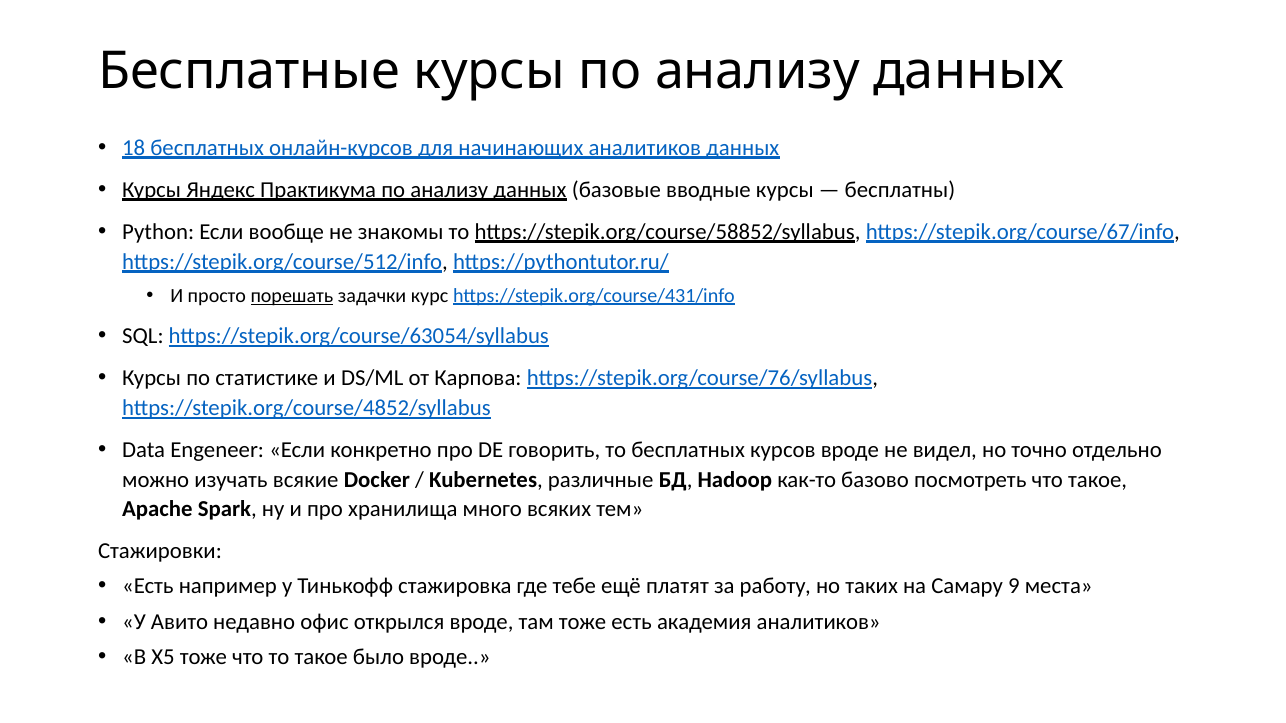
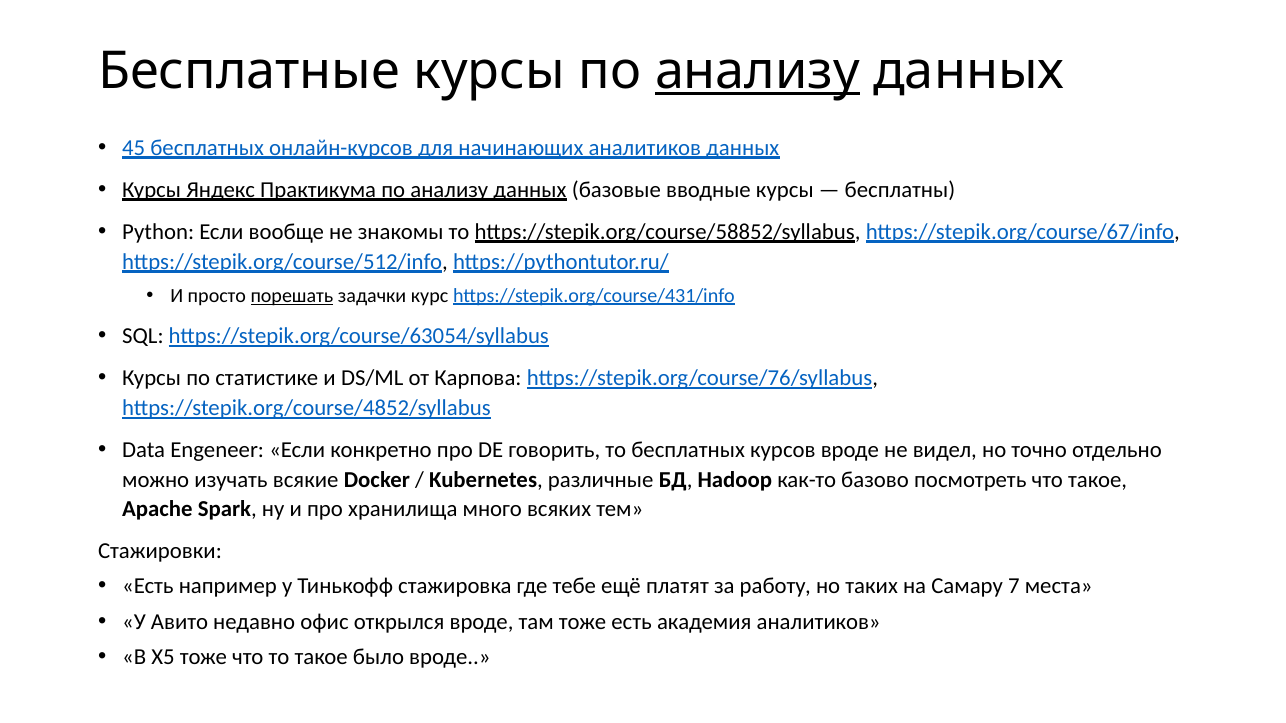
анализу at (757, 71) underline: none -> present
18: 18 -> 45
9: 9 -> 7
